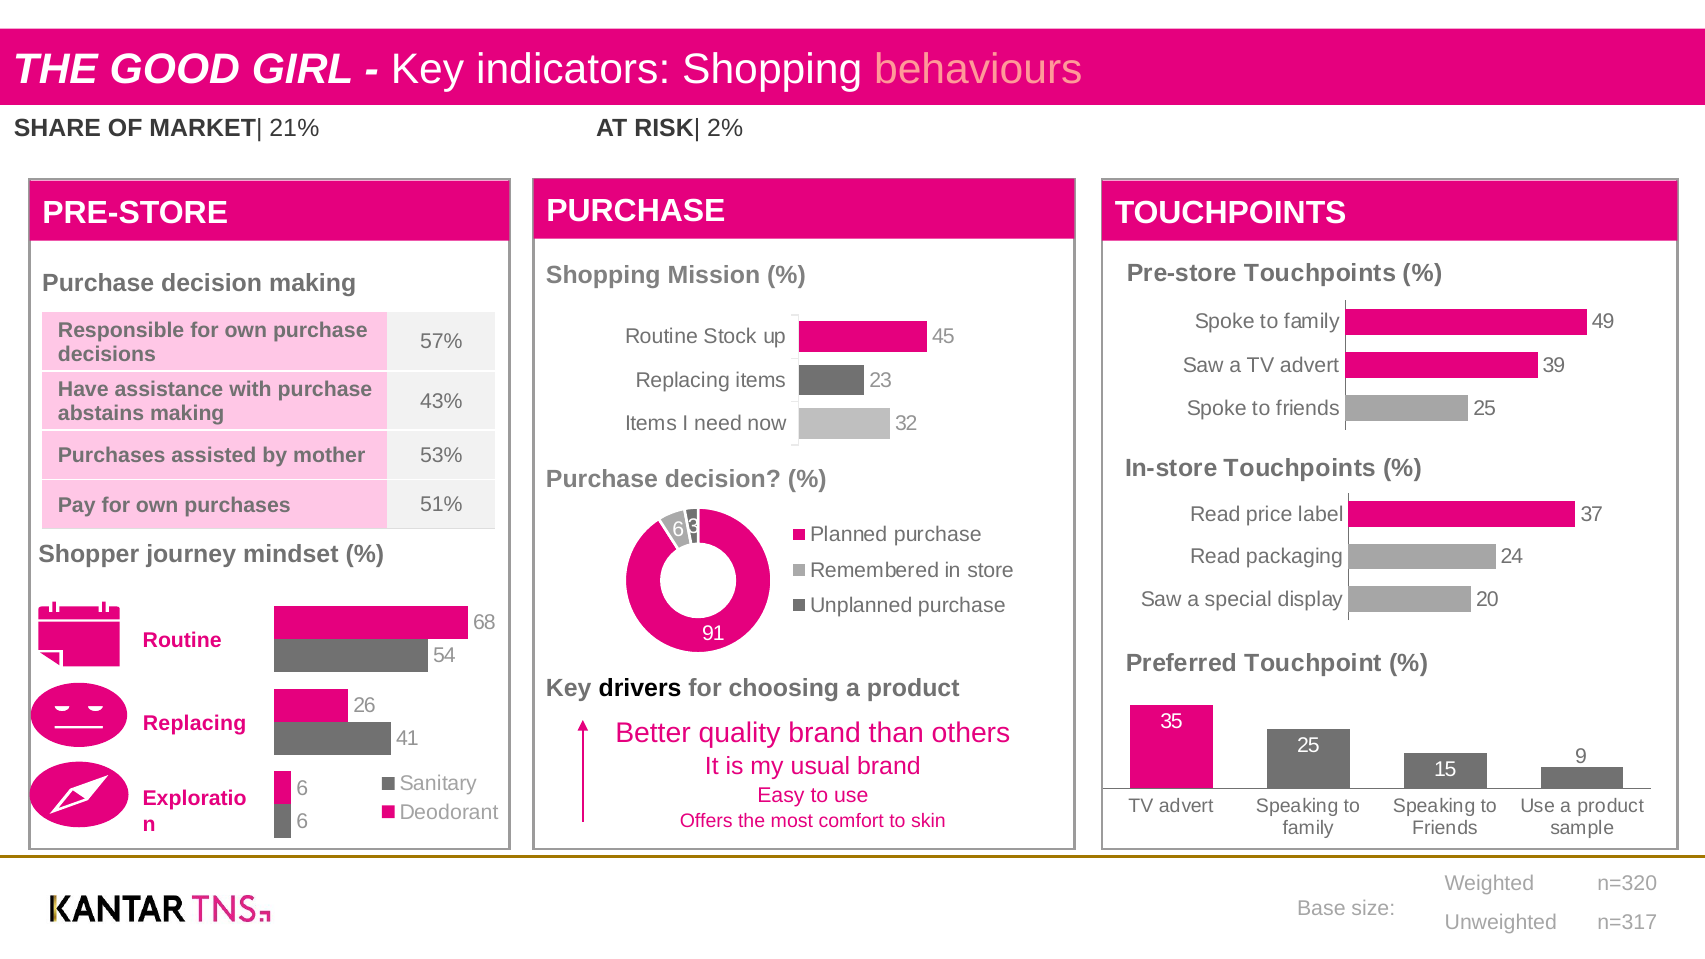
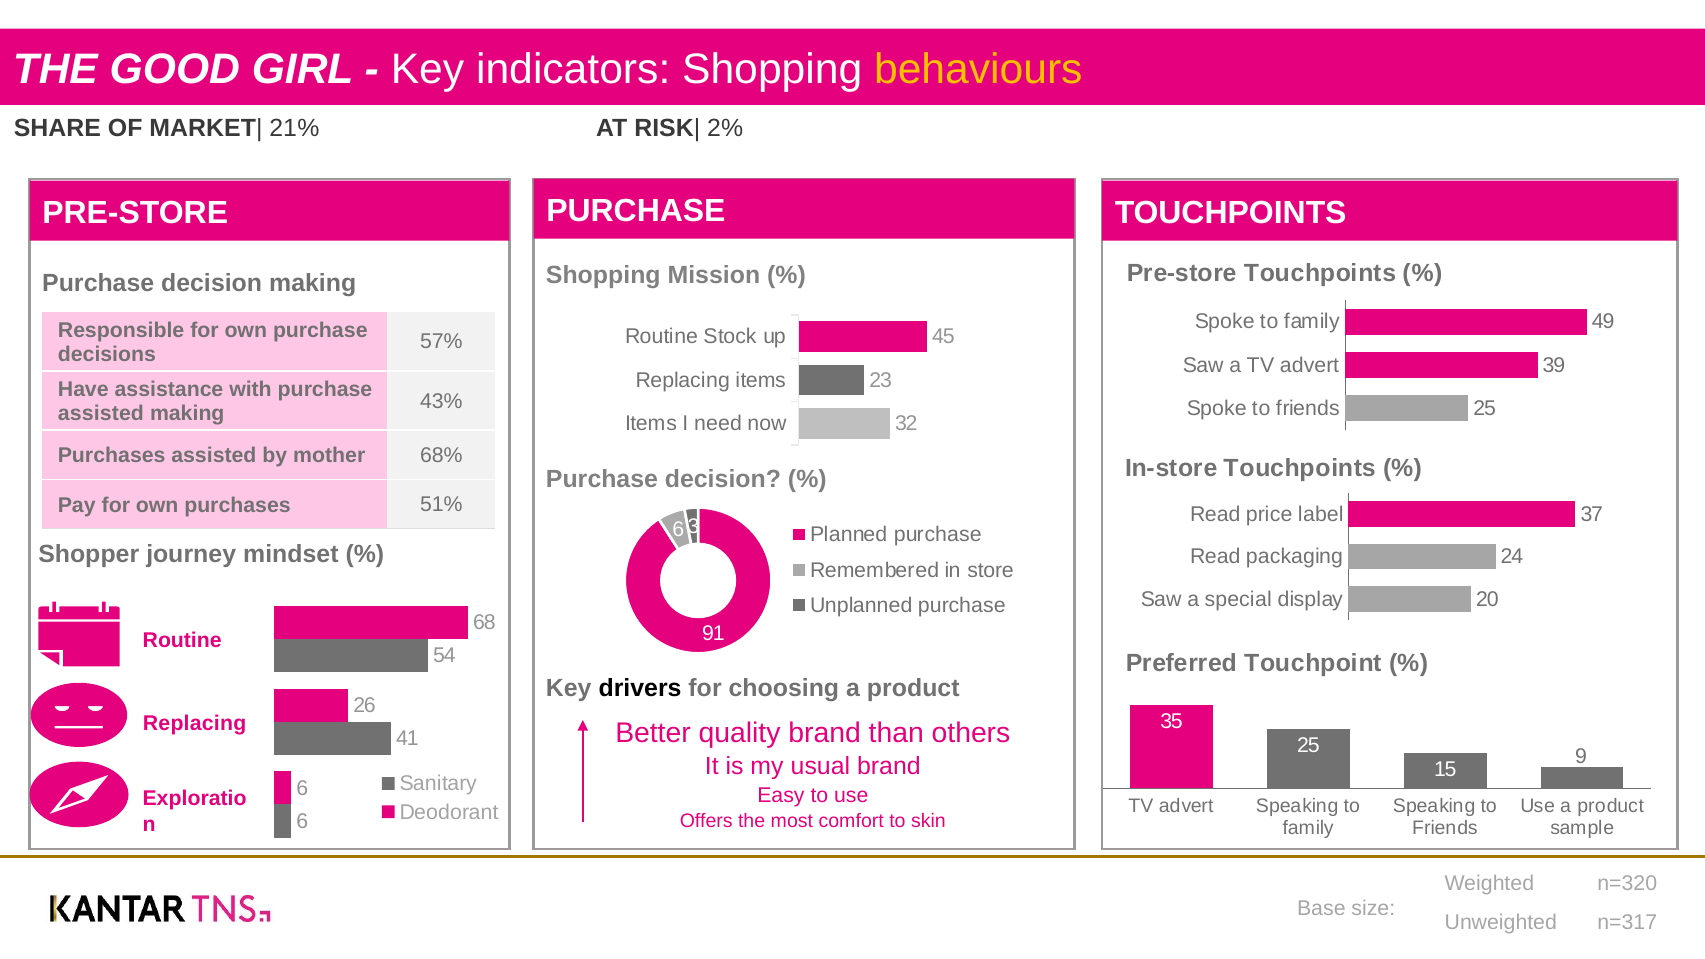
behaviours colour: pink -> yellow
abstains at (101, 414): abstains -> assisted
53%: 53% -> 68%
